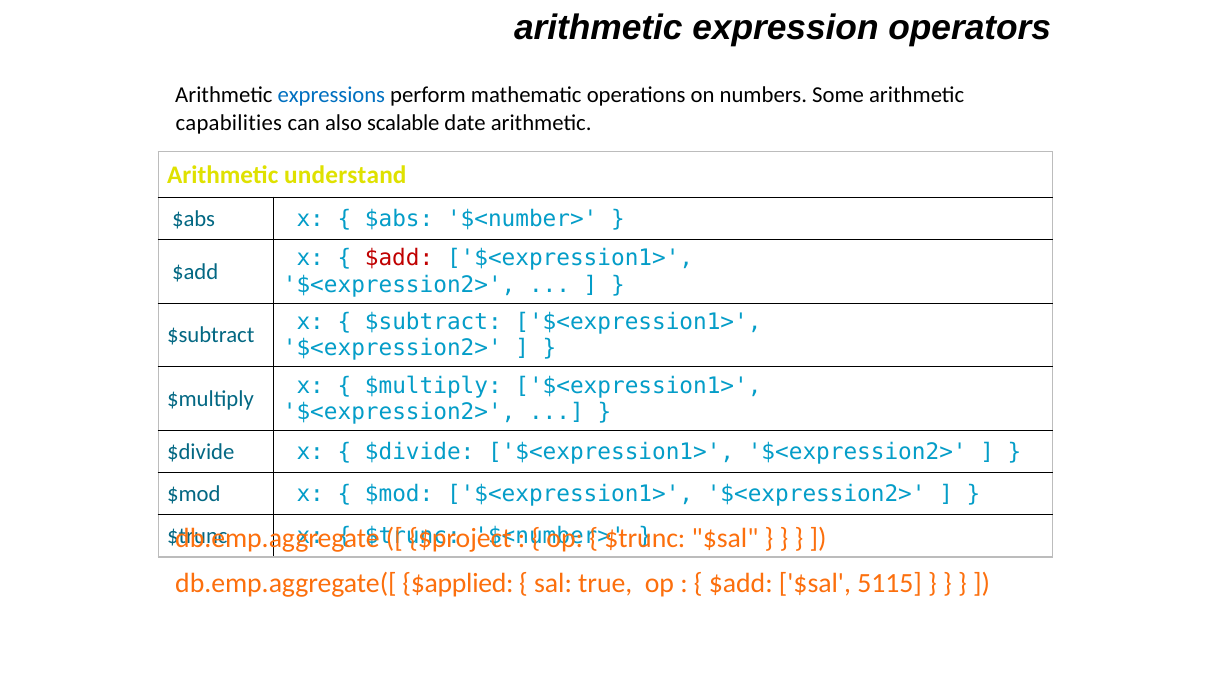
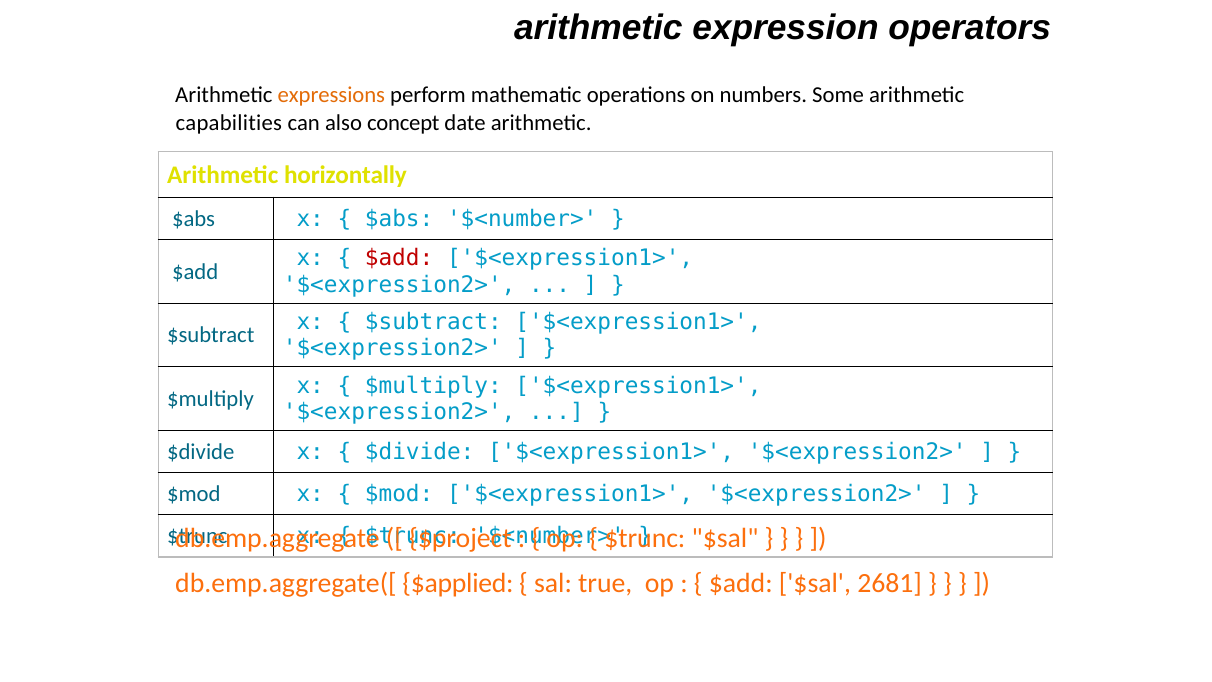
expressions colour: blue -> orange
scalable: scalable -> concept
understand: understand -> horizontally
5115: 5115 -> 2681
